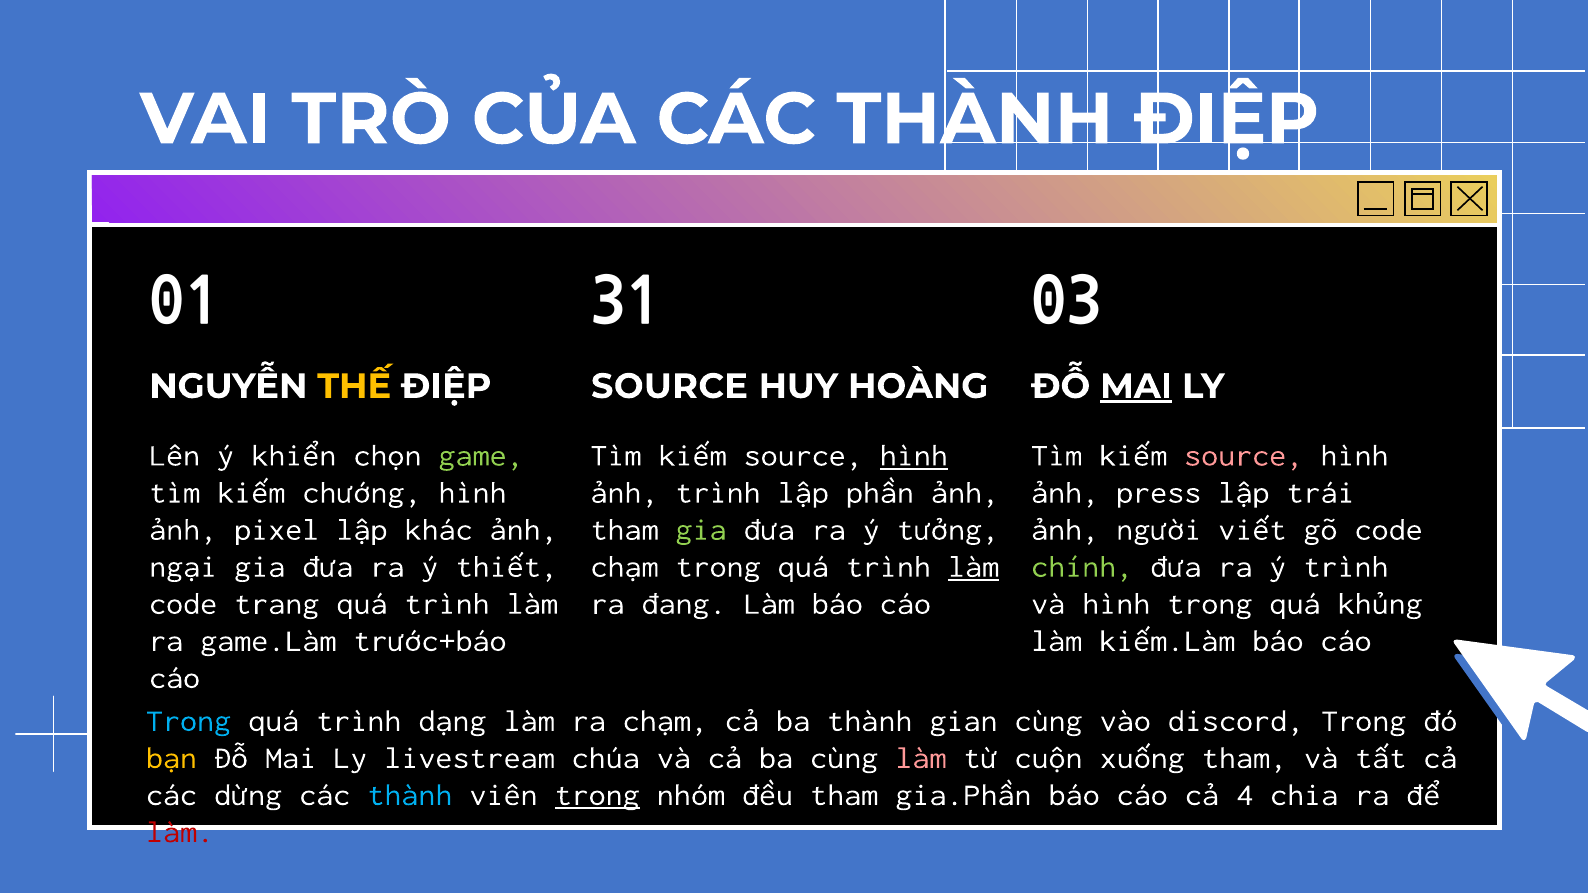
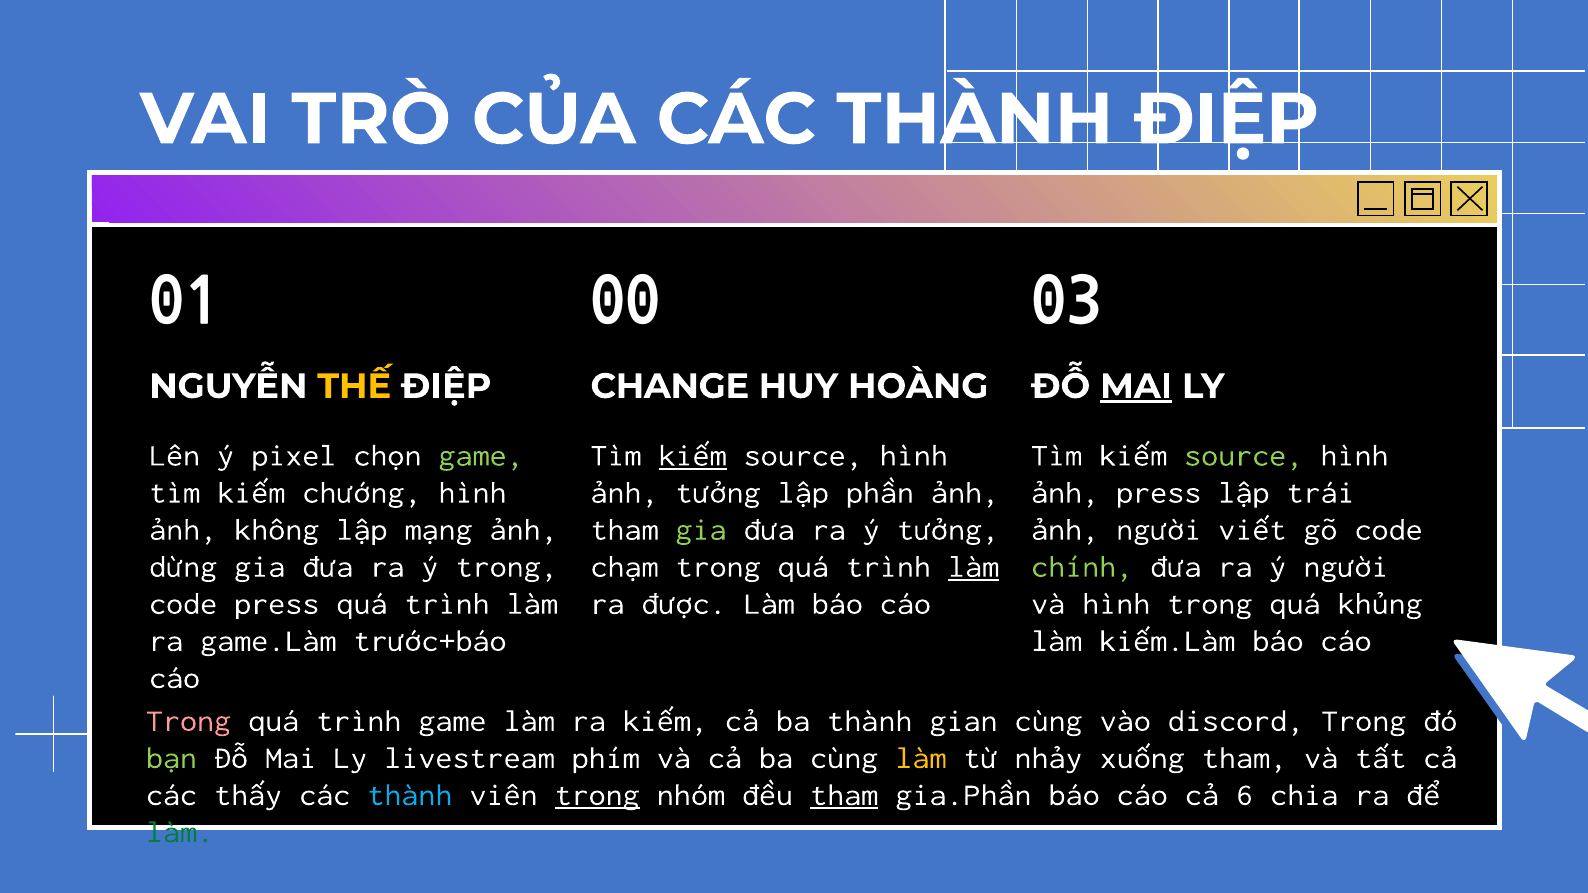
31: 31 -> 00
ĐIỆP SOURCE: SOURCE -> CHANGE
khiển: khiển -> pixel
kiếm at (693, 455) underline: none -> present
hình at (914, 455) underline: present -> none
source at (1244, 455) colour: pink -> light green
ảnh trình: trình -> tưởng
pixel: pixel -> không
khác: khác -> mạng
ngại: ngại -> dừng
ý thiết: thiết -> trong
ý trình: trình -> người
code trang: trang -> press
đang: đang -> được
Trong at (189, 721) colour: light blue -> pink
trình dạng: dạng -> game
ra chạm: chạm -> kiếm
bạn colour: yellow -> light green
chúa: chúa -> phím
làm at (921, 758) colour: pink -> yellow
cuộn: cuộn -> nhảy
dừng: dừng -> thấy
tham at (844, 795) underline: none -> present
4: 4 -> 6
làm at (180, 832) colour: red -> green
